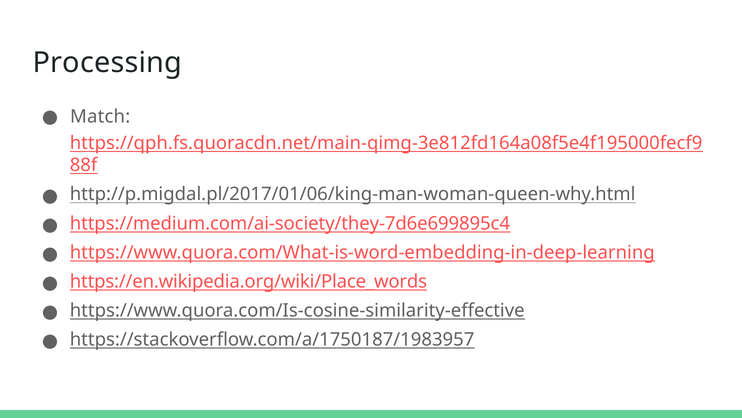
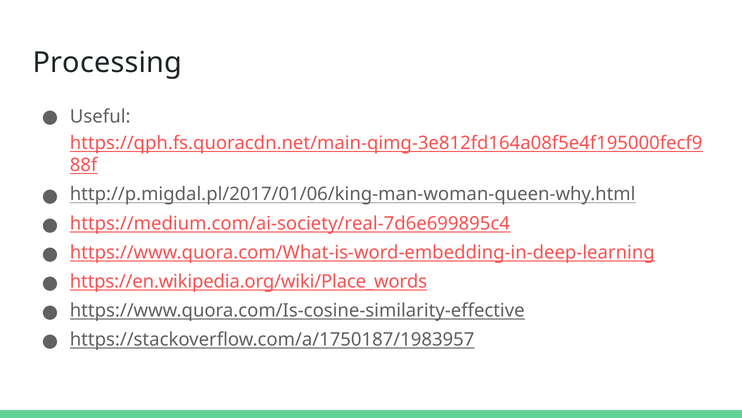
Match: Match -> Useful
https://medium.com/ai-society/they-7d6e699895c4: https://medium.com/ai-society/they-7d6e699895c4 -> https://medium.com/ai-society/real-7d6e699895c4
